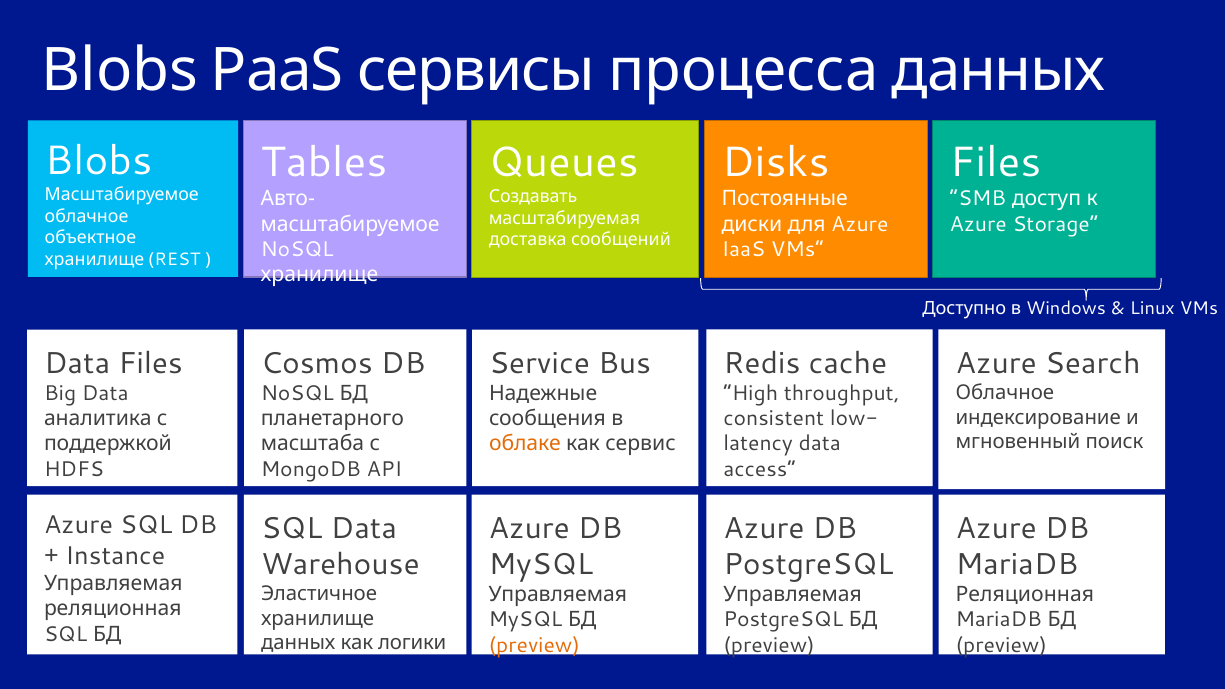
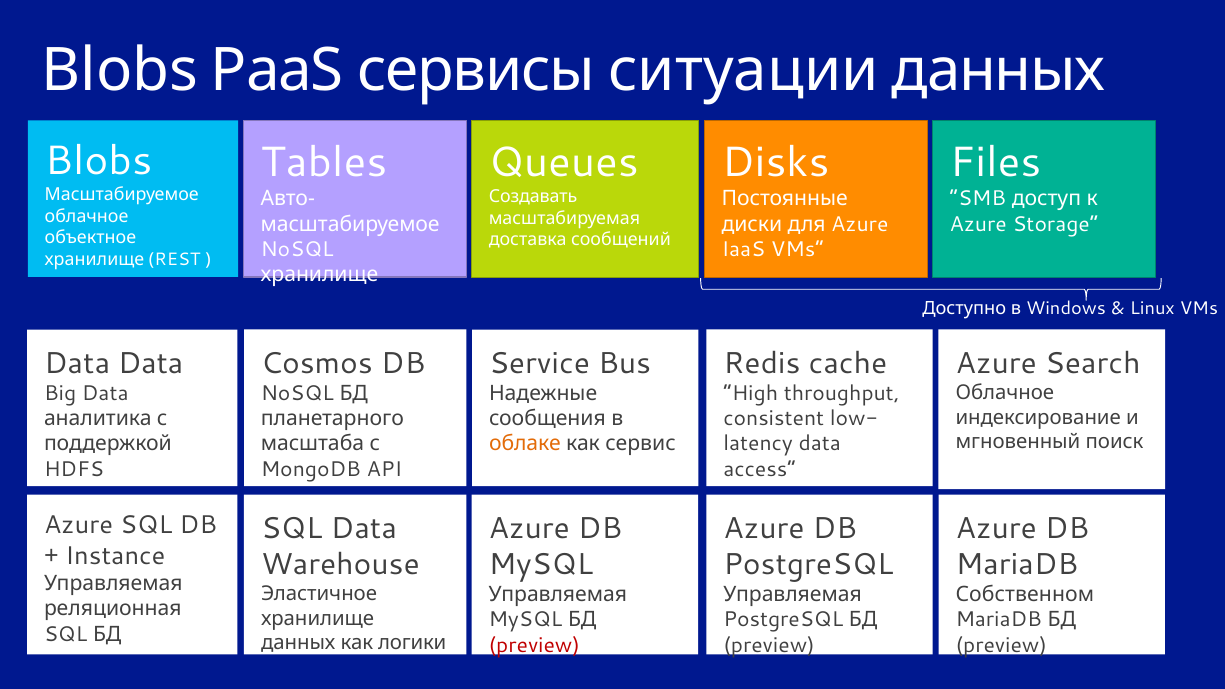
процесса: процесса -> ситуации
Data Files: Files -> Data
Реляционная at (1025, 594): Реляционная -> Собственном
preview at (534, 645) colour: orange -> red
